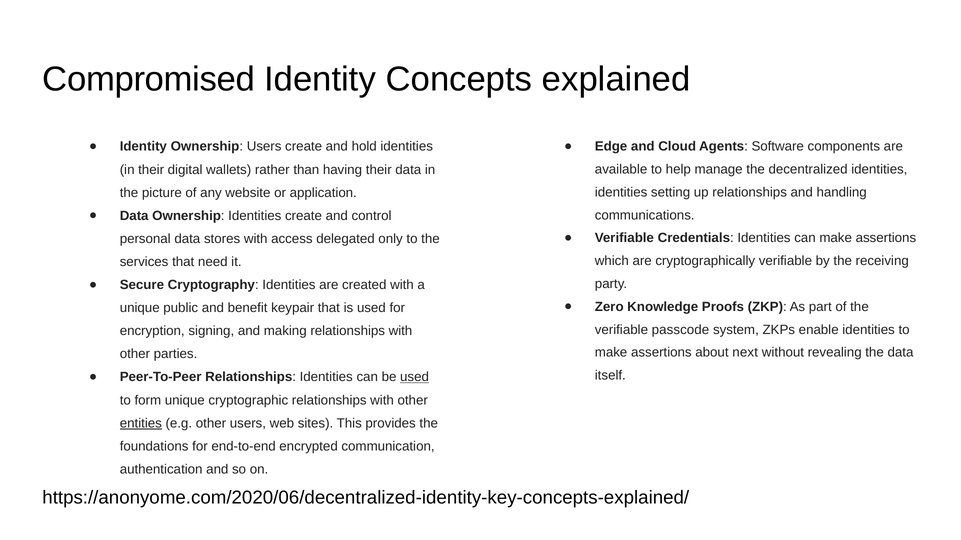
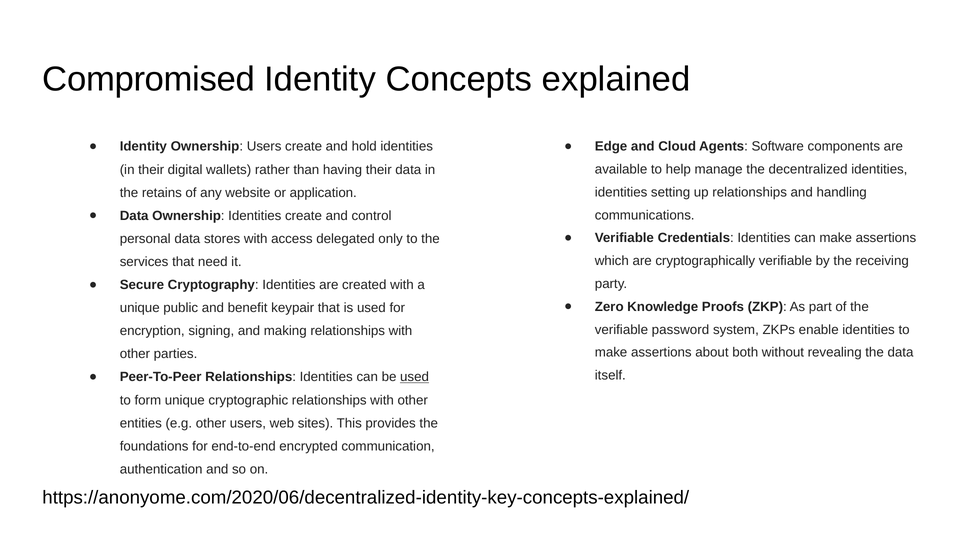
picture: picture -> retains
passcode: passcode -> password
next: next -> both
entities underline: present -> none
